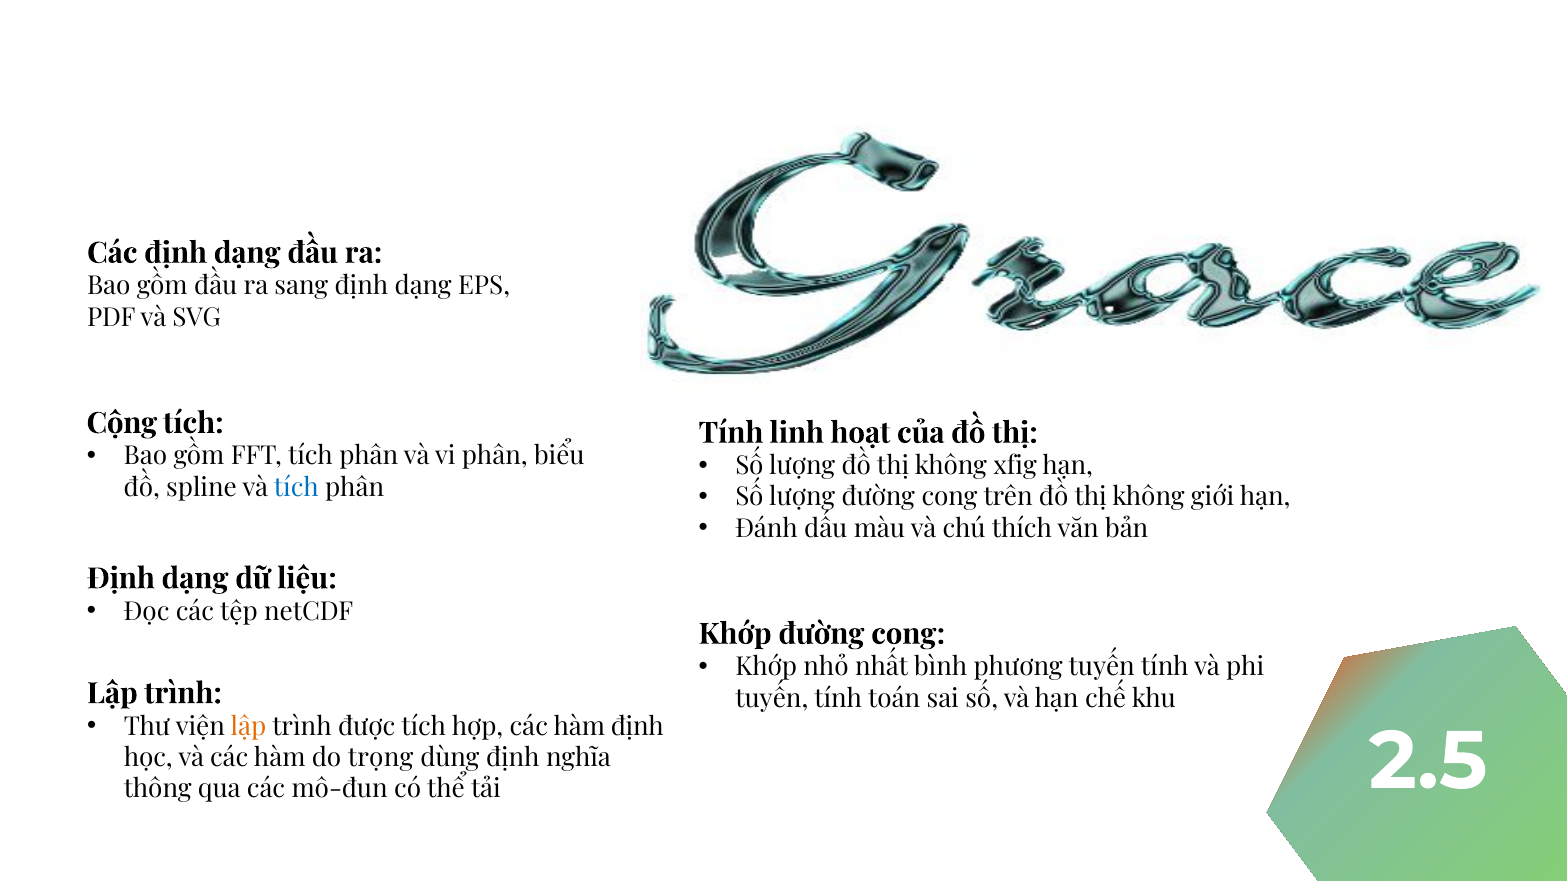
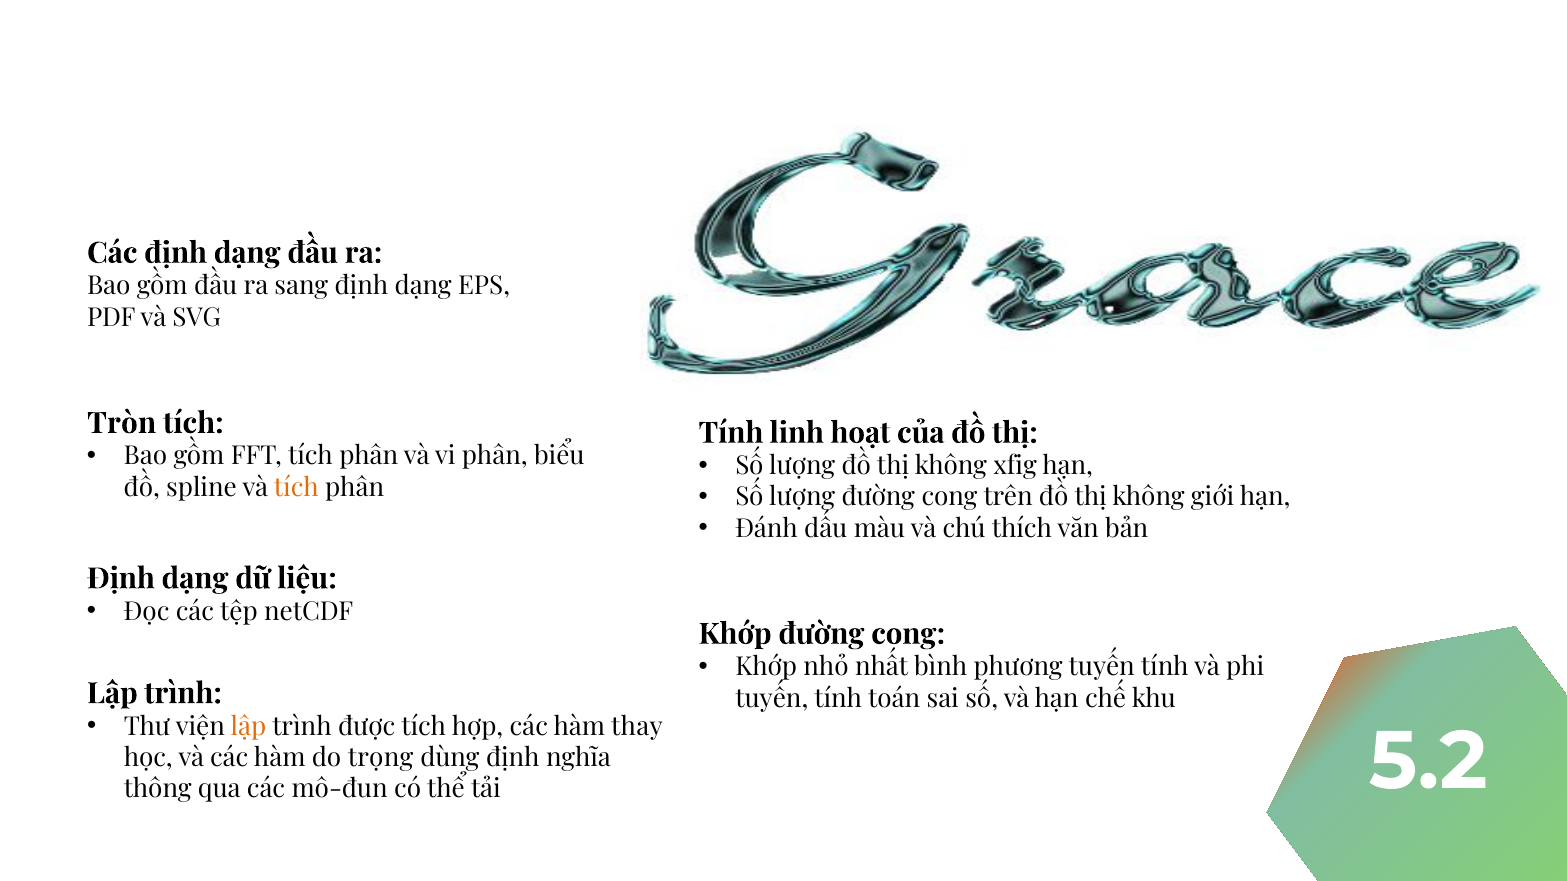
Cộng: Cộng -> Tròn
tích at (296, 488) colour: blue -> orange
hàm định: định -> thay
2.5: 2.5 -> 5.2
